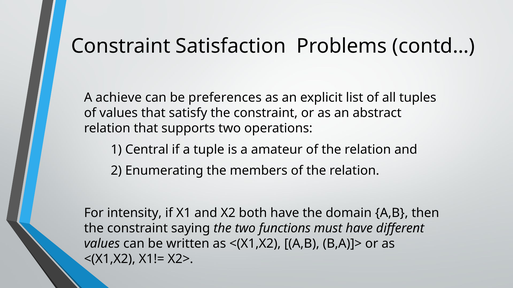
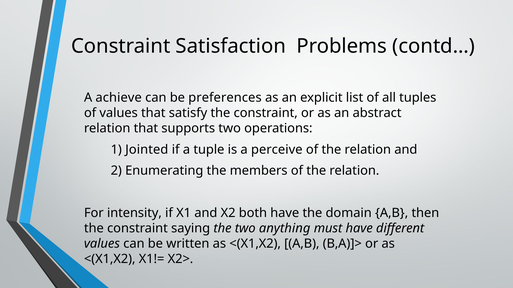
Central: Central -> Jointed
amateur: amateur -> perceive
functions: functions -> anything
